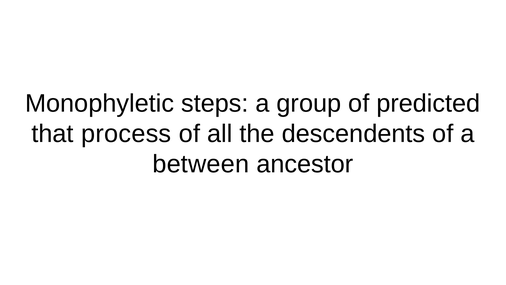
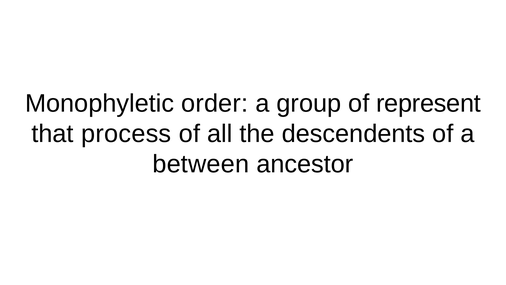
steps: steps -> order
predicted: predicted -> represent
